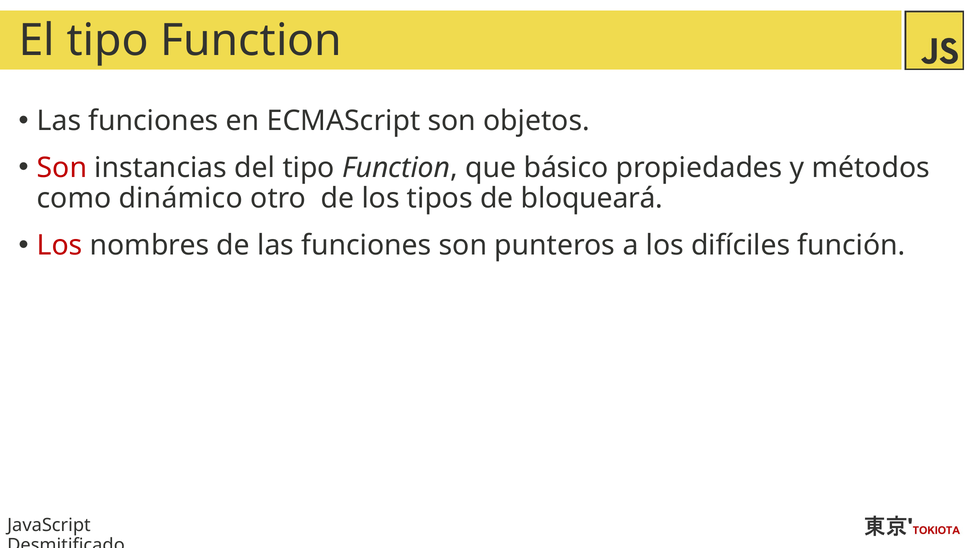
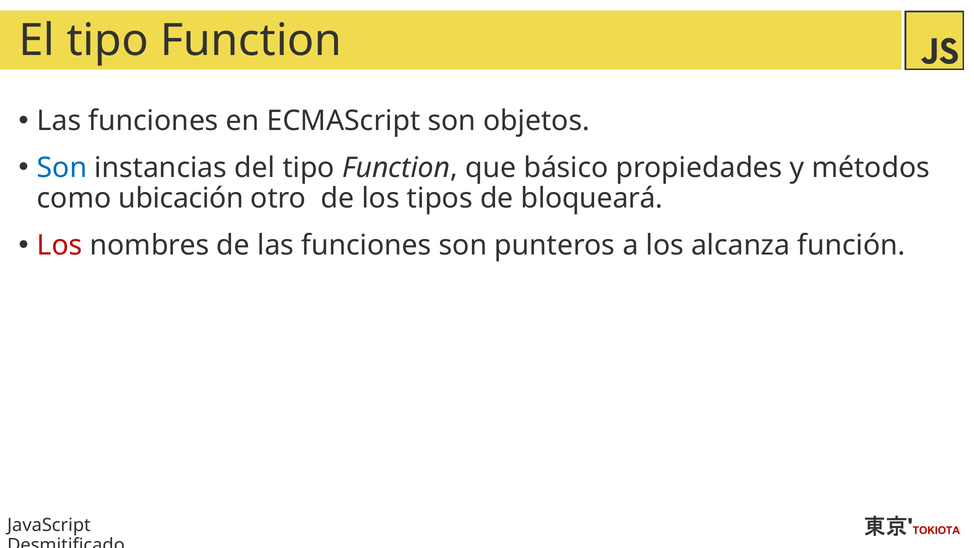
Son at (62, 168) colour: red -> blue
dinámico: dinámico -> ubicación
difíciles: difíciles -> alcanza
